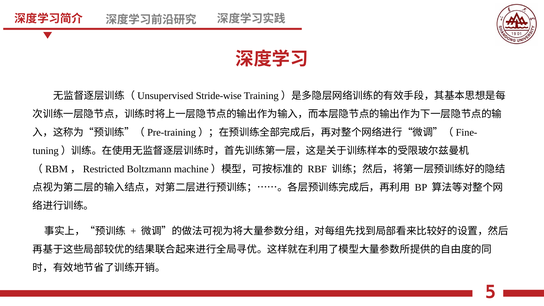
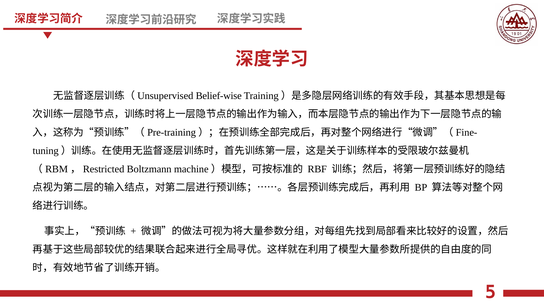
Stride-wise: Stride-wise -> Belief-wise
